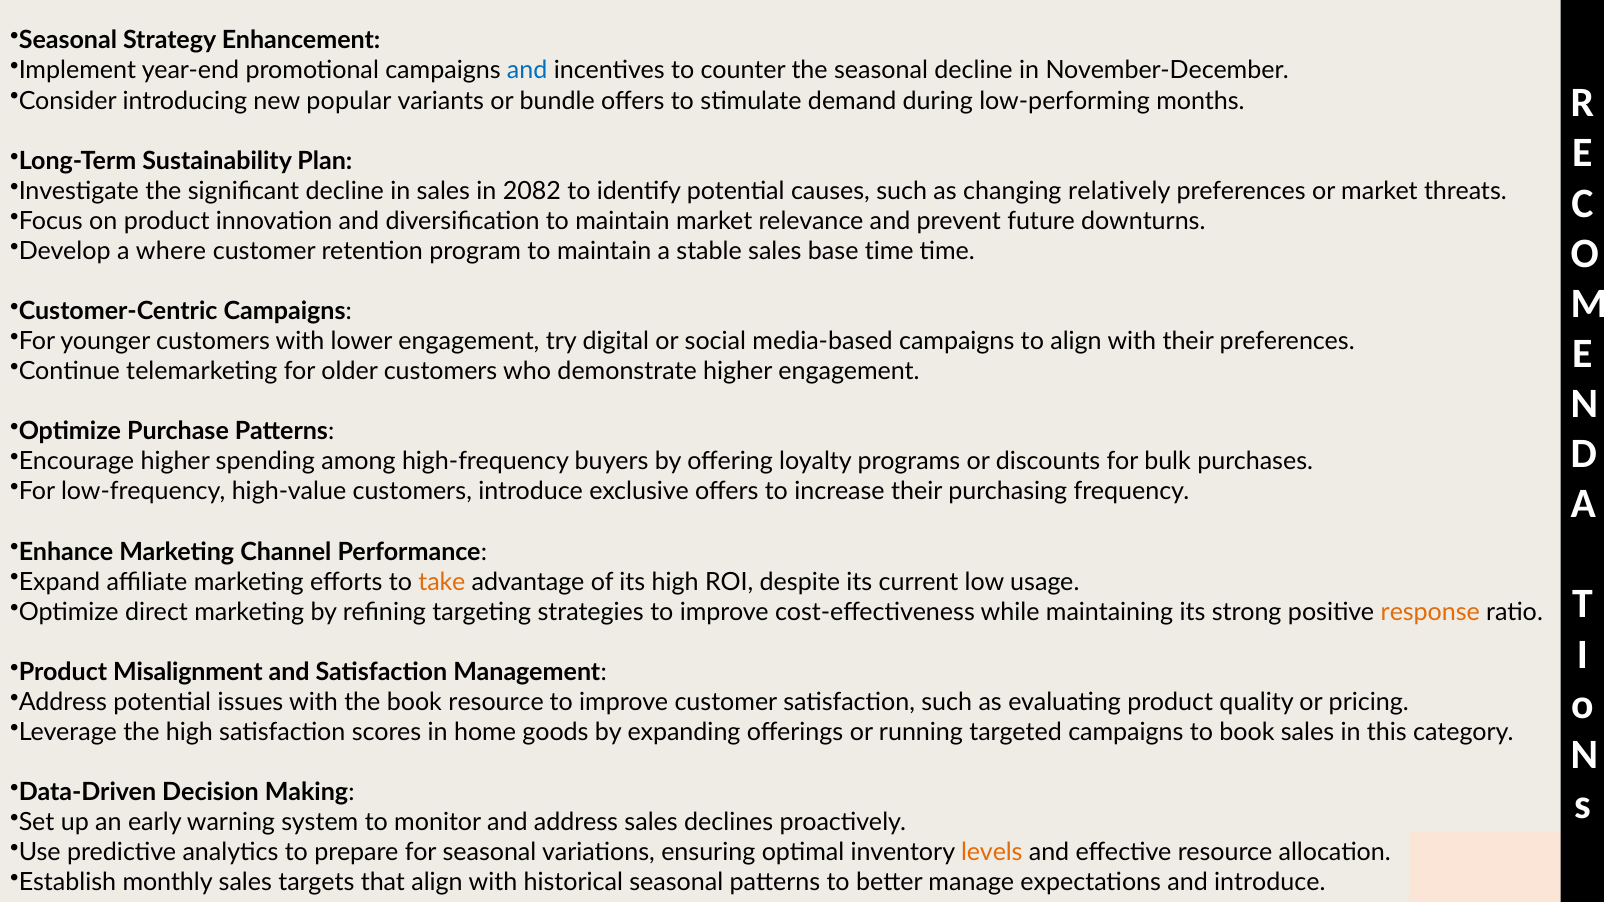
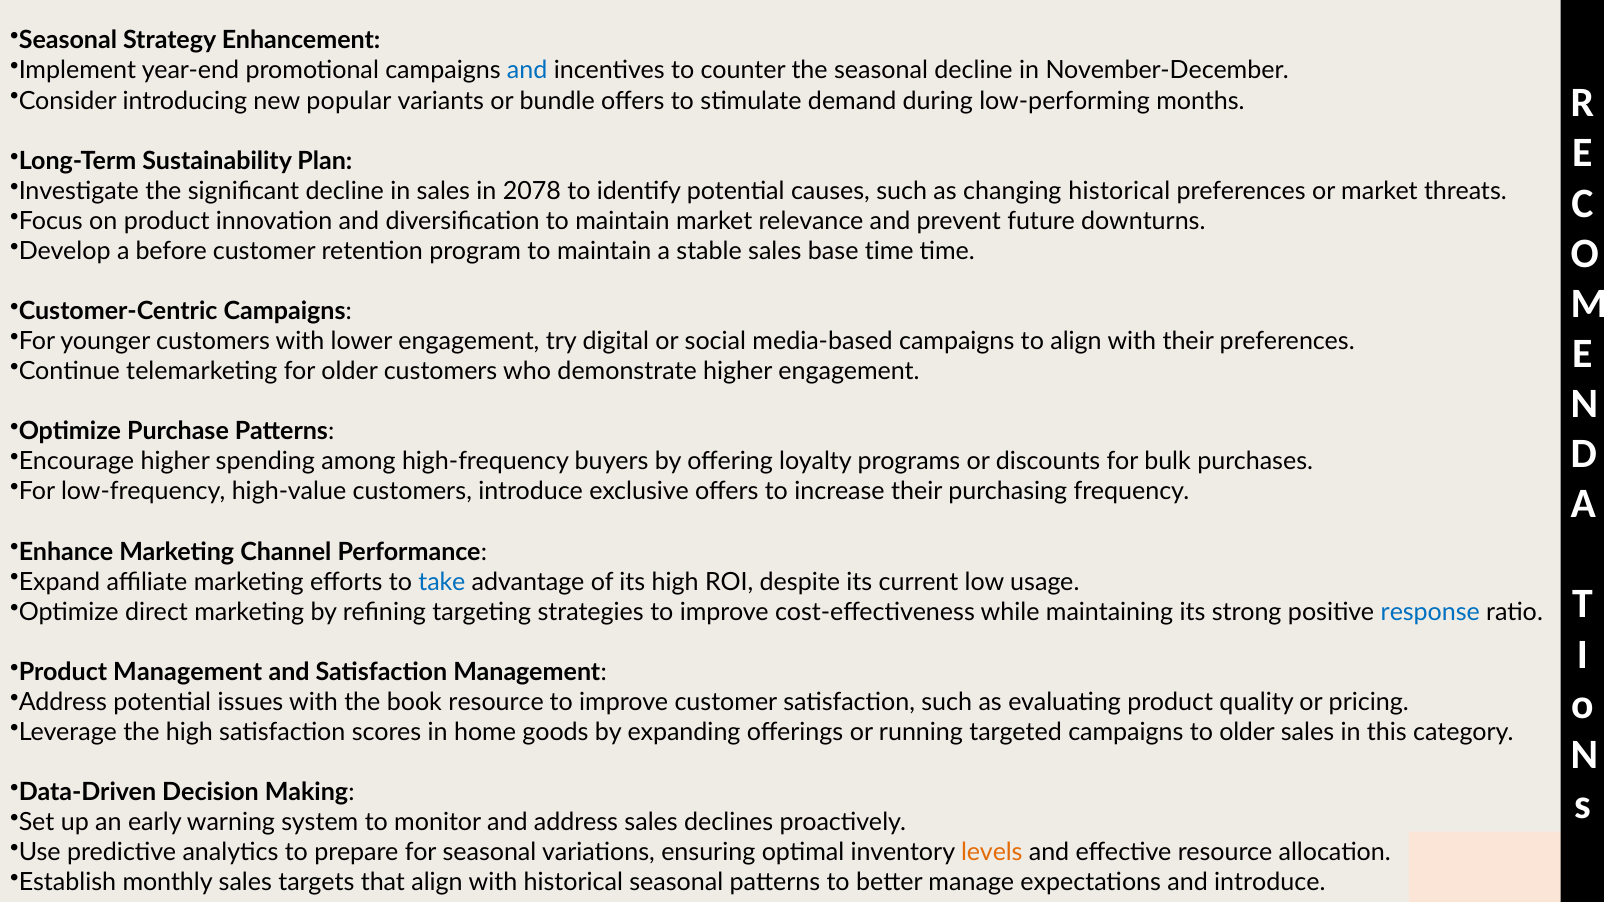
2082: 2082 -> 2078
changing relatively: relatively -> historical
where: where -> before
take colour: orange -> blue
response colour: orange -> blue
Product Misalignment: Misalignment -> Management
to book: book -> older
